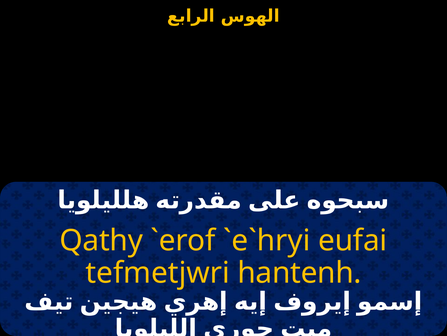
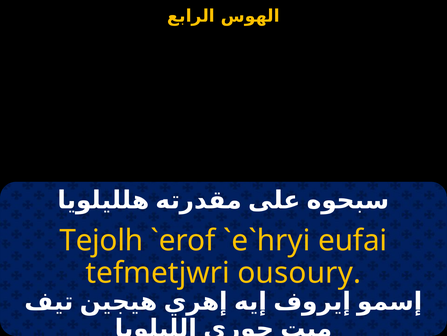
Qathy: Qathy -> Tejolh
hantenh: hantenh -> ousoury
